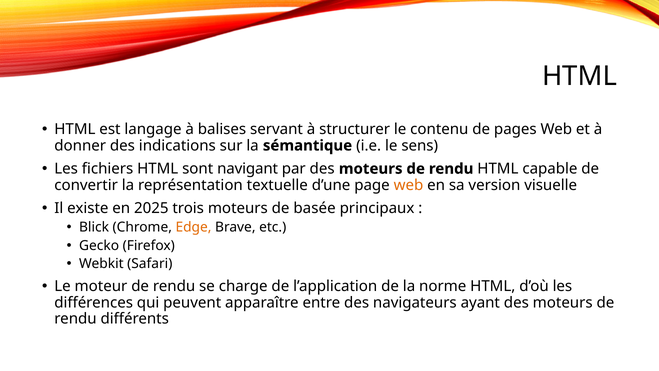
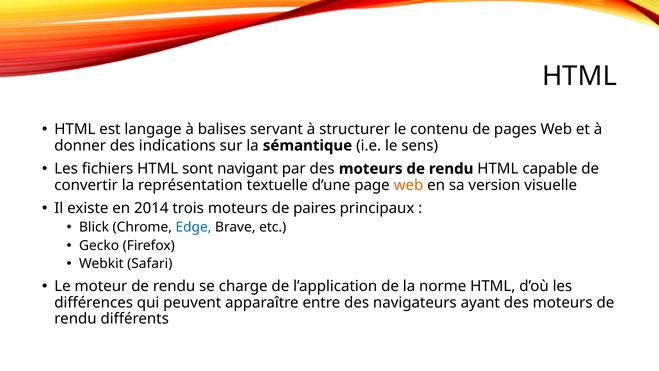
2025: 2025 -> 2014
basée: basée -> paires
Edge colour: orange -> blue
